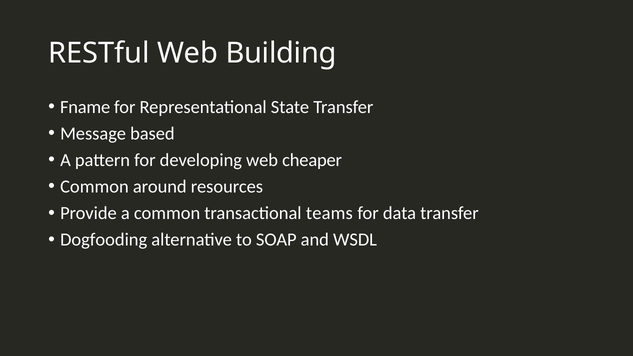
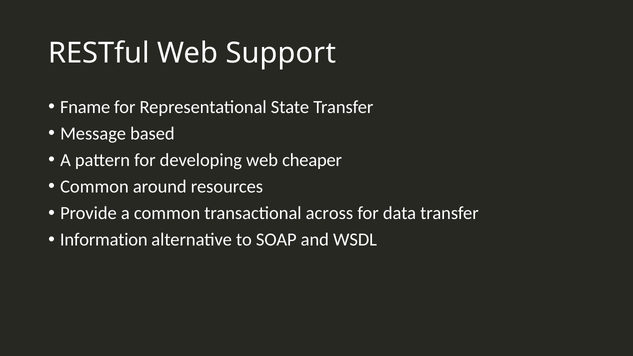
Building: Building -> Support
teams: teams -> across
Dogfooding: Dogfooding -> Information
